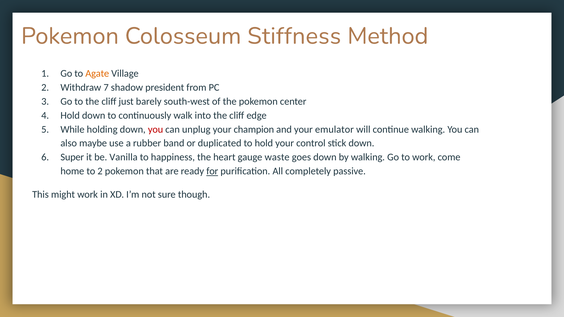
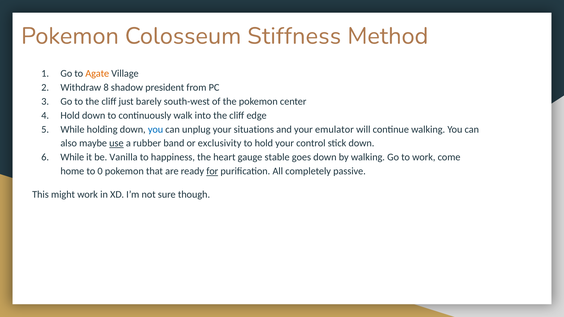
7: 7 -> 8
you at (156, 129) colour: red -> blue
champion: champion -> situations
use underline: none -> present
duplicated: duplicated -> exclusivity
6 Super: Super -> While
waste: waste -> stable
to 2: 2 -> 0
